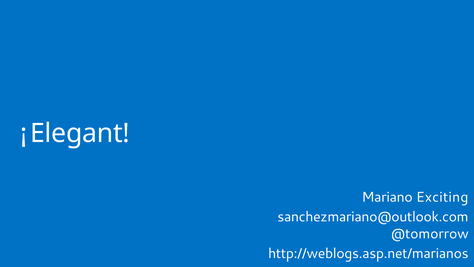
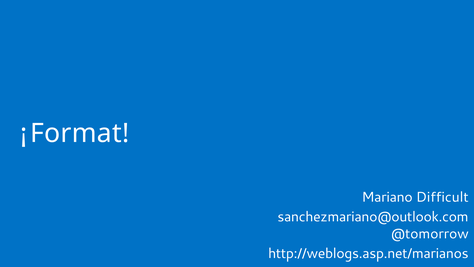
Elegant: Elegant -> Format
Exciting: Exciting -> Difficult
